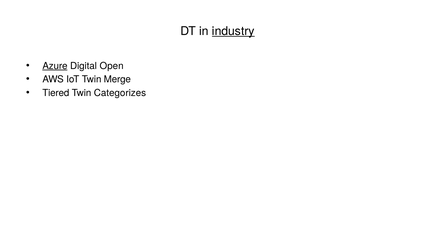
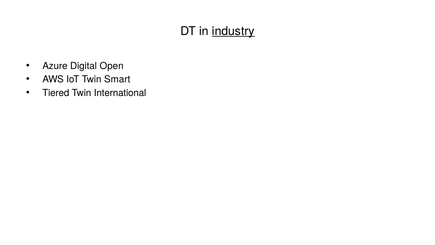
Azure underline: present -> none
Merge: Merge -> Smart
Categorizes: Categorizes -> International
